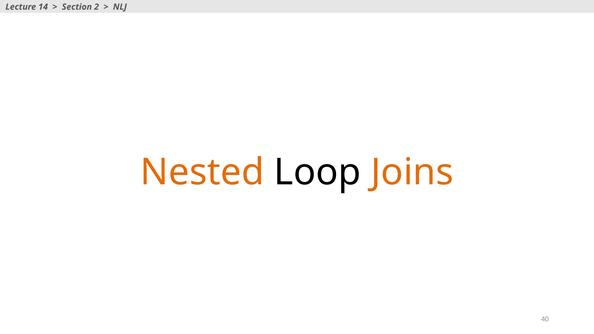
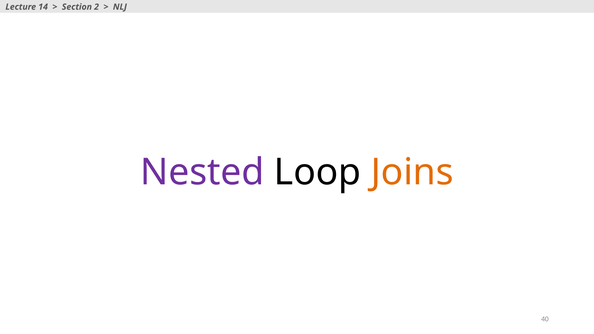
Nested colour: orange -> purple
